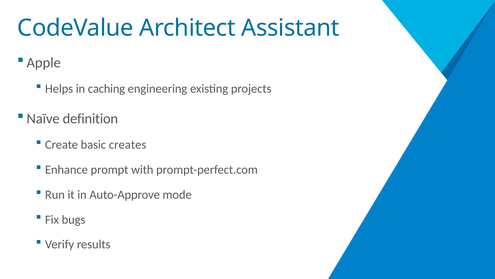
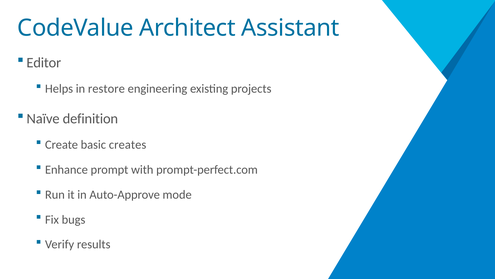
Apple: Apple -> Editor
caching: caching -> restore
